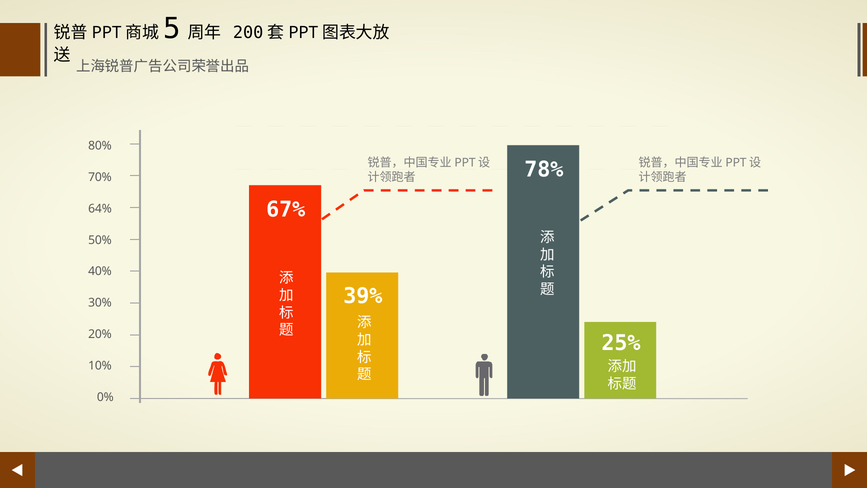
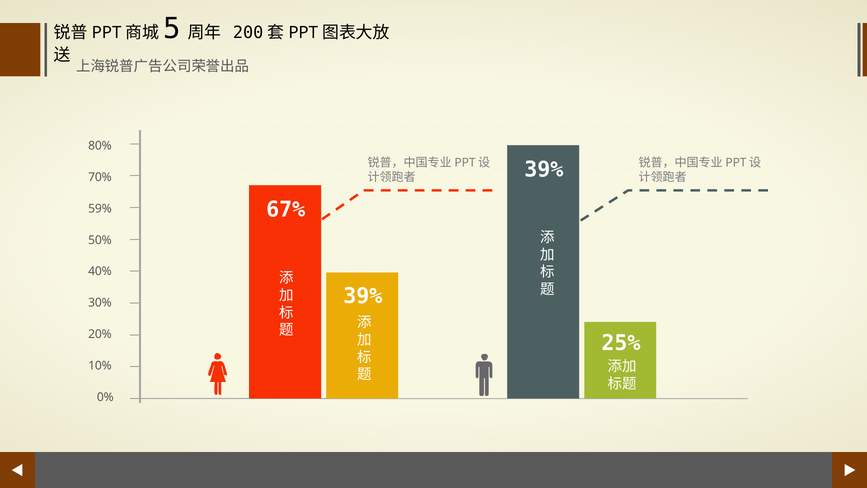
78% at (544, 169): 78% -> 39%
64%: 64% -> 59%
